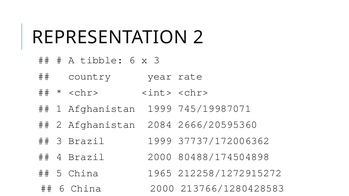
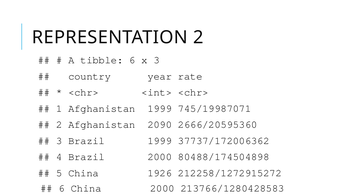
2084: 2084 -> 2090
1965: 1965 -> 1926
